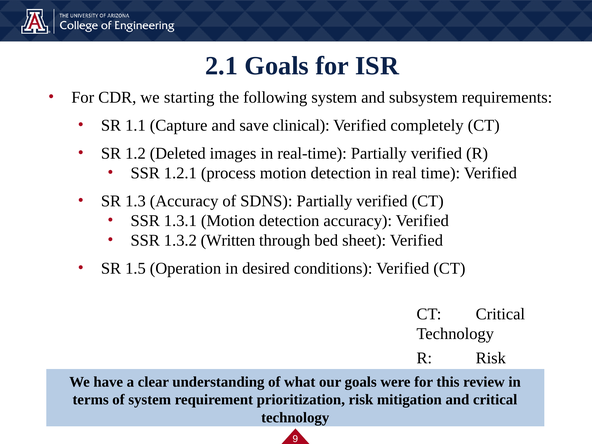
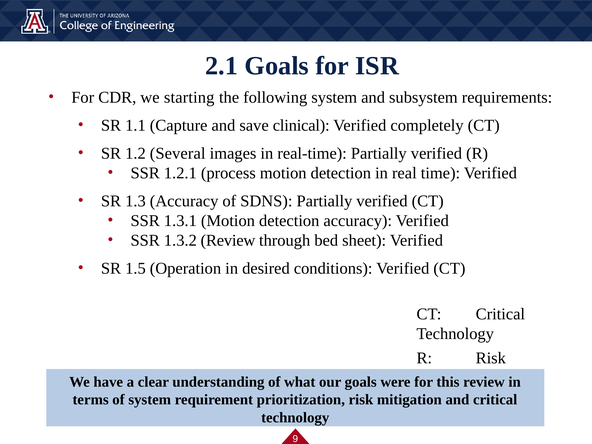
Deleted: Deleted -> Several
1.3.2 Written: Written -> Review
